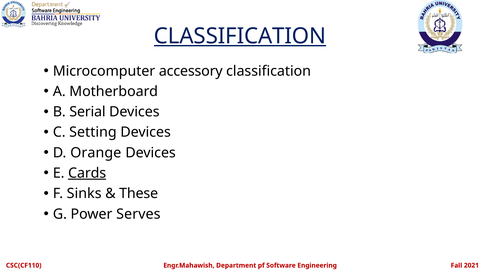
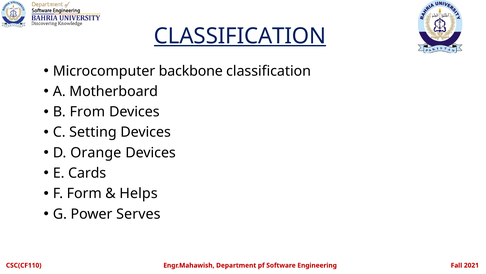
accessory: accessory -> backbone
Serial: Serial -> From
Cards underline: present -> none
Sinks: Sinks -> Form
These: These -> Helps
